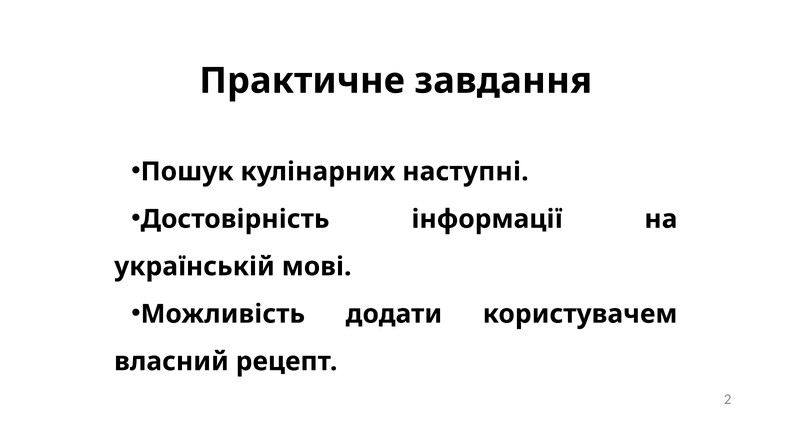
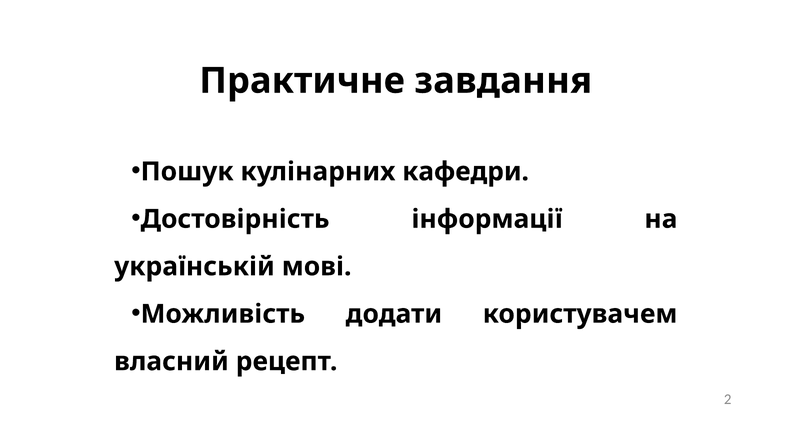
наступні: наступні -> кафедри
